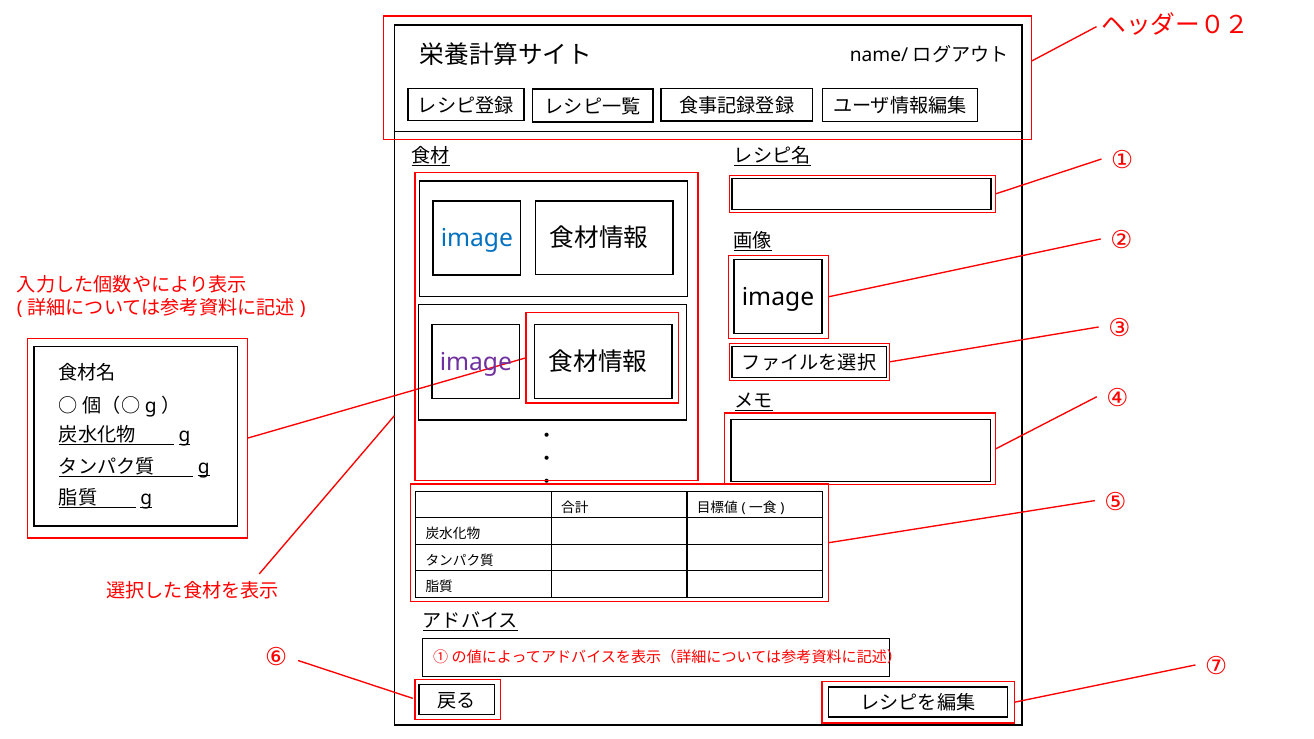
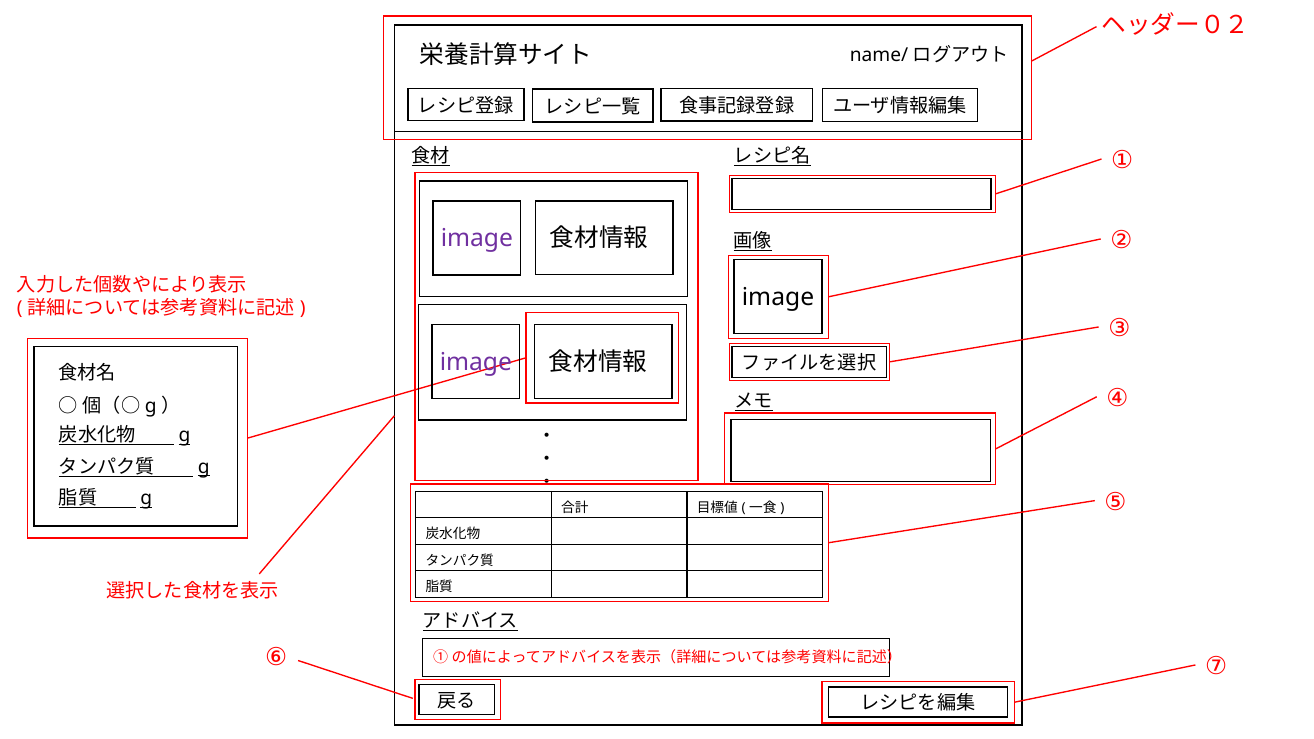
image at (477, 238) colour: blue -> purple
